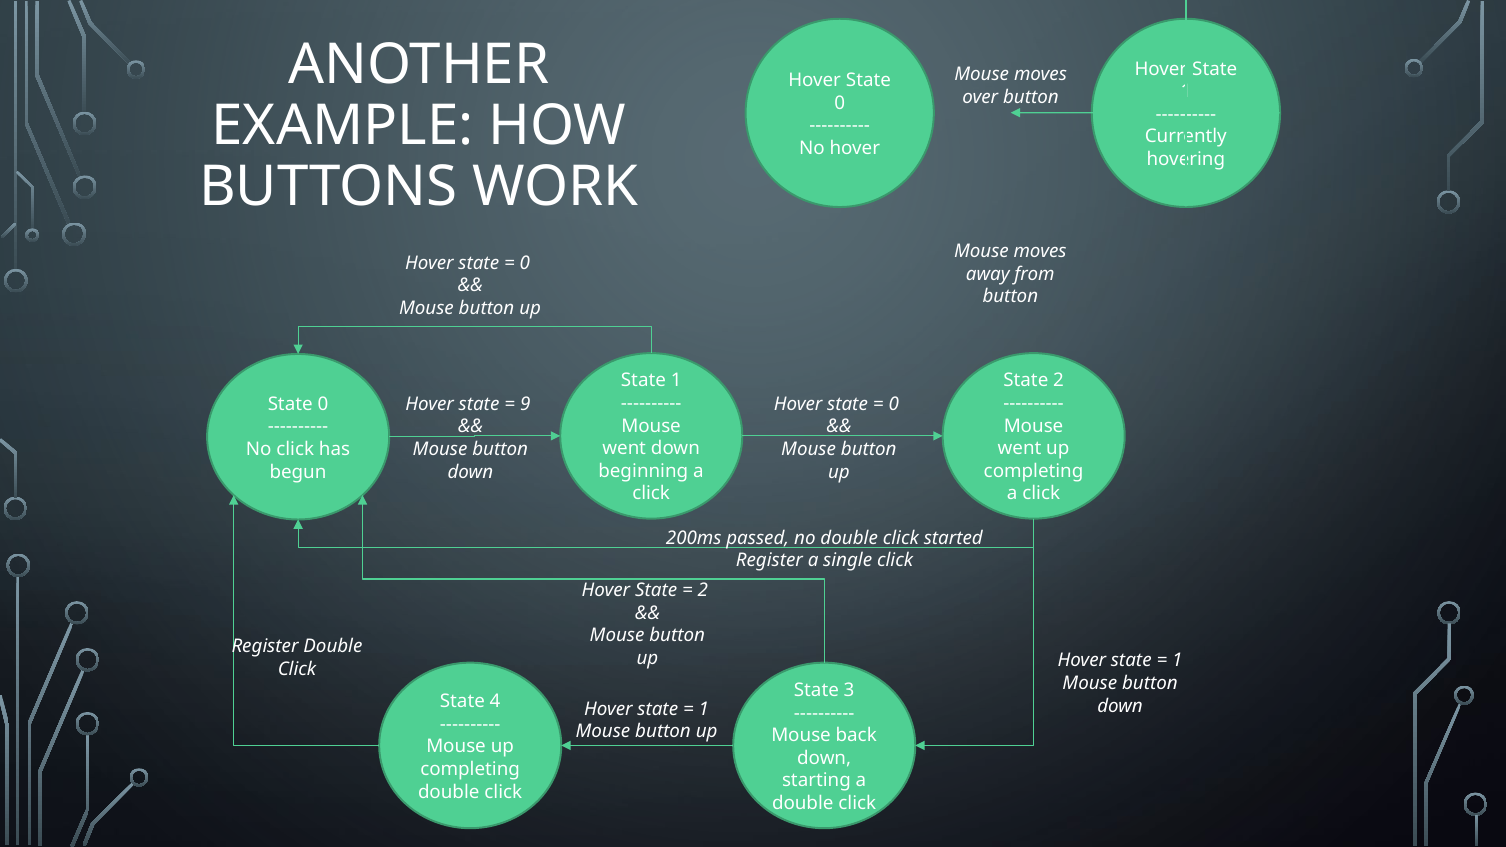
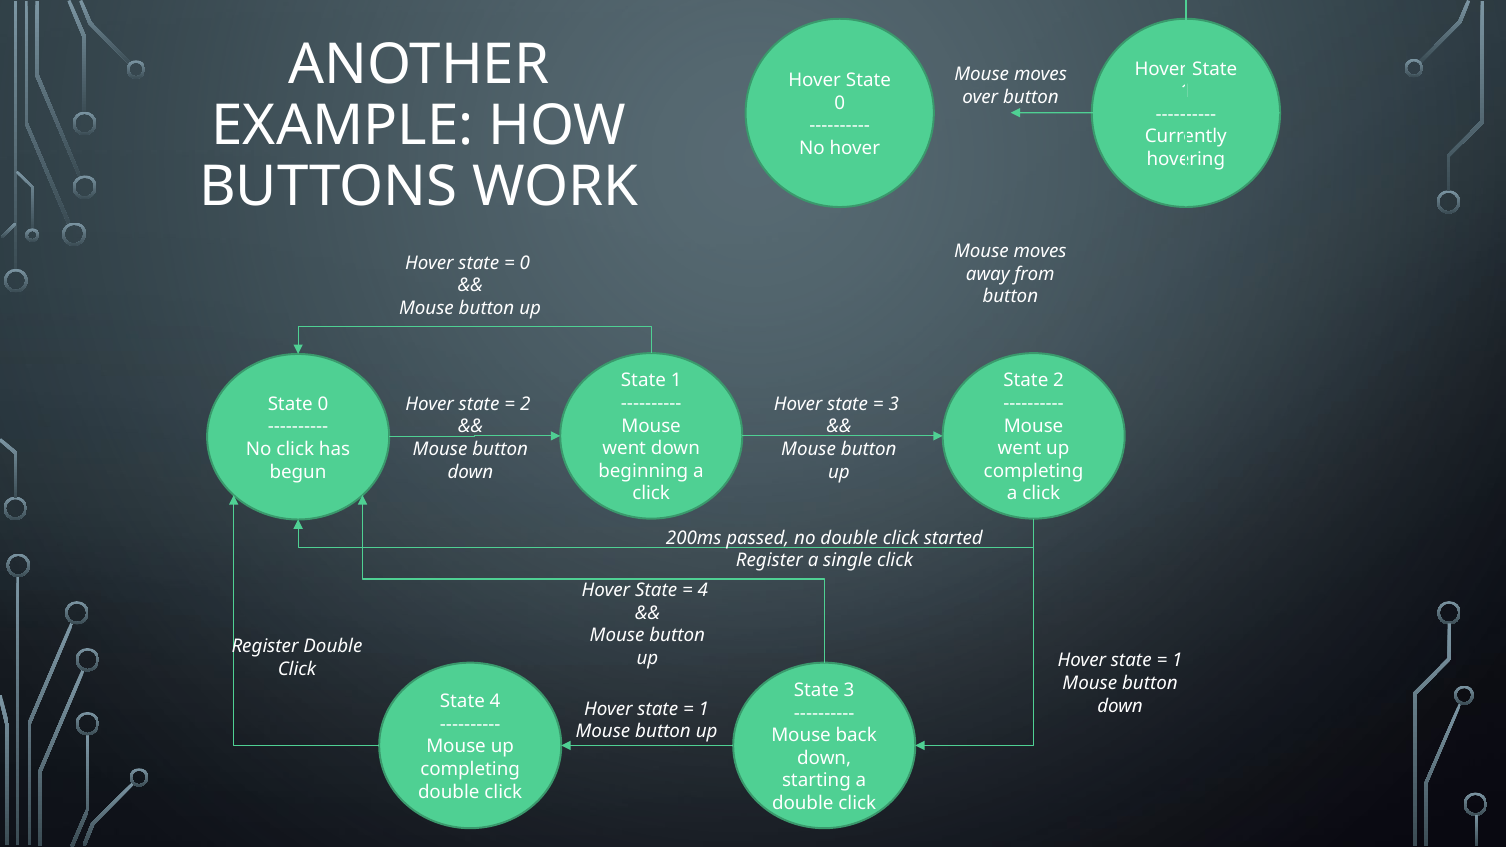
9 at (525, 404): 9 -> 2
0 at (894, 404): 0 -> 3
2 at (703, 591): 2 -> 4
